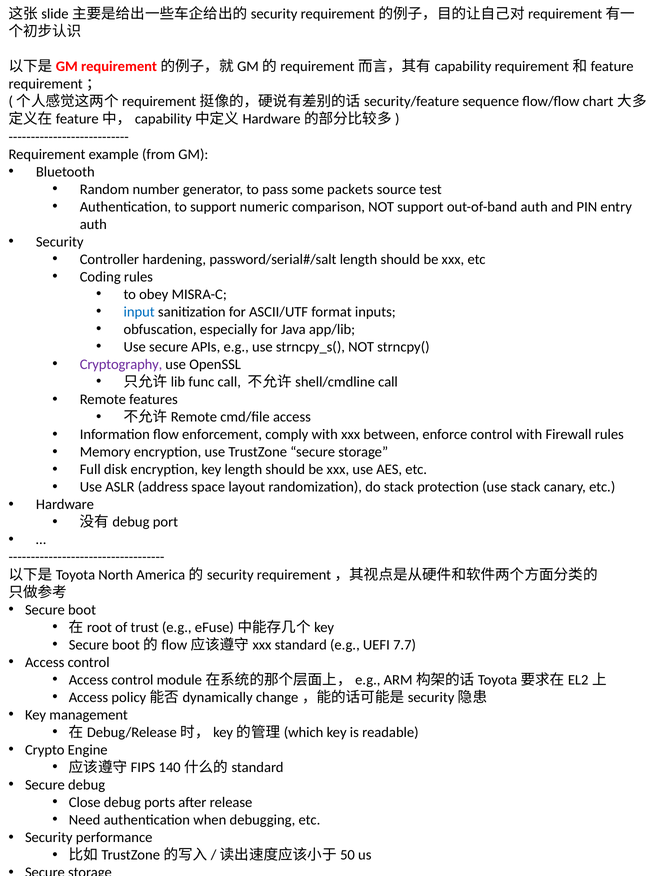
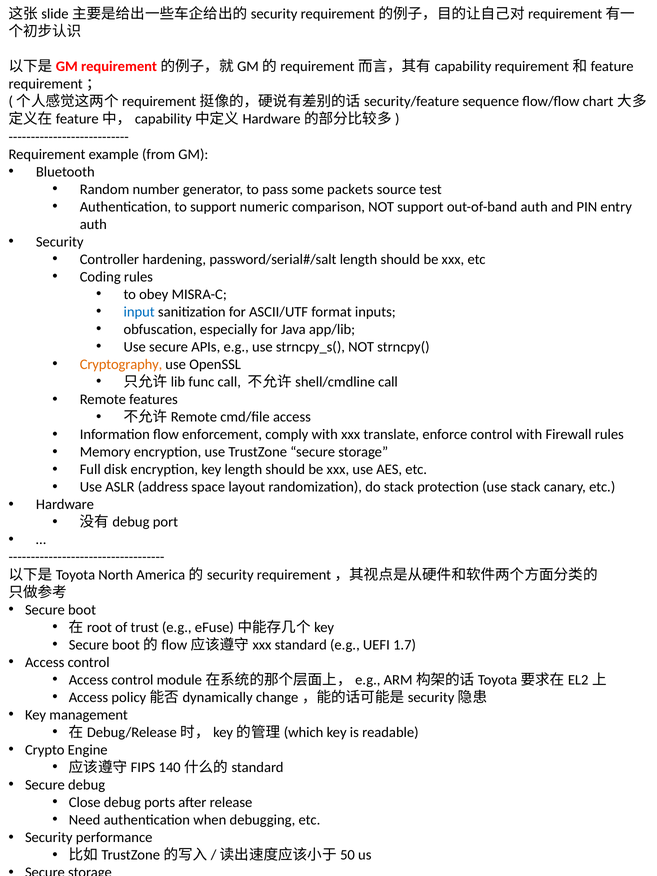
Cryptography colour: purple -> orange
between: between -> translate
7.7: 7.7 -> 1.7
